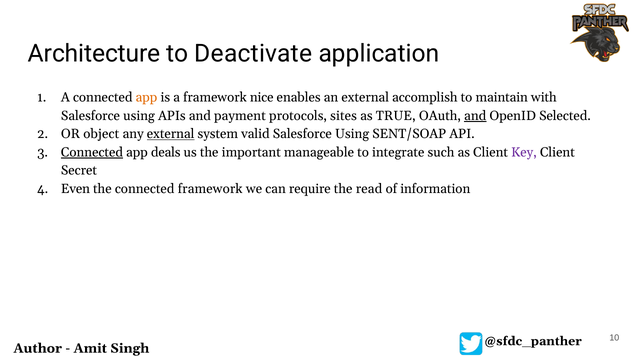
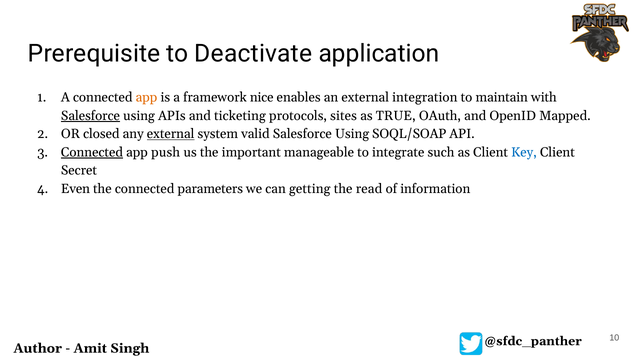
Architecture: Architecture -> Prerequisite
accomplish: accomplish -> integration
Salesforce at (90, 116) underline: none -> present
payment: payment -> ticketing
and at (475, 116) underline: present -> none
Selected: Selected -> Mapped
object: object -> closed
SENT/SOAP: SENT/SOAP -> SOQL/SOAP
deals: deals -> push
Key colour: purple -> blue
connected framework: framework -> parameters
require: require -> getting
